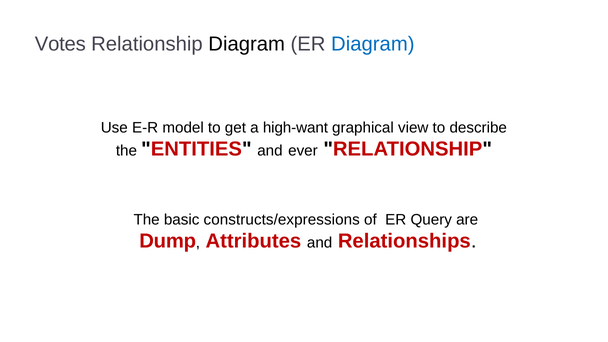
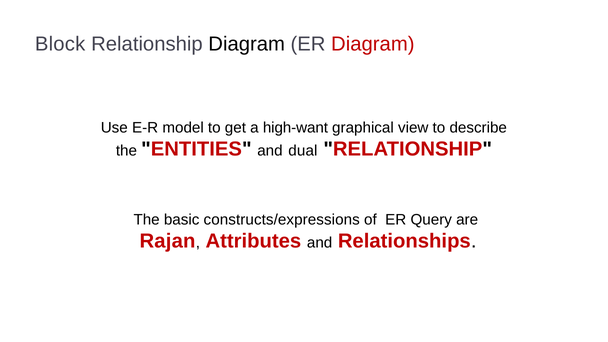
Votes: Votes -> Block
Diagram at (373, 44) colour: blue -> red
ever: ever -> dual
Dump: Dump -> Rajan
